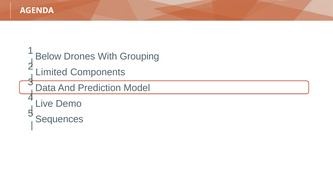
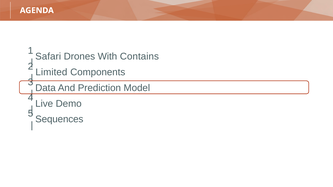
Below: Below -> Safari
Grouping: Grouping -> Contains
